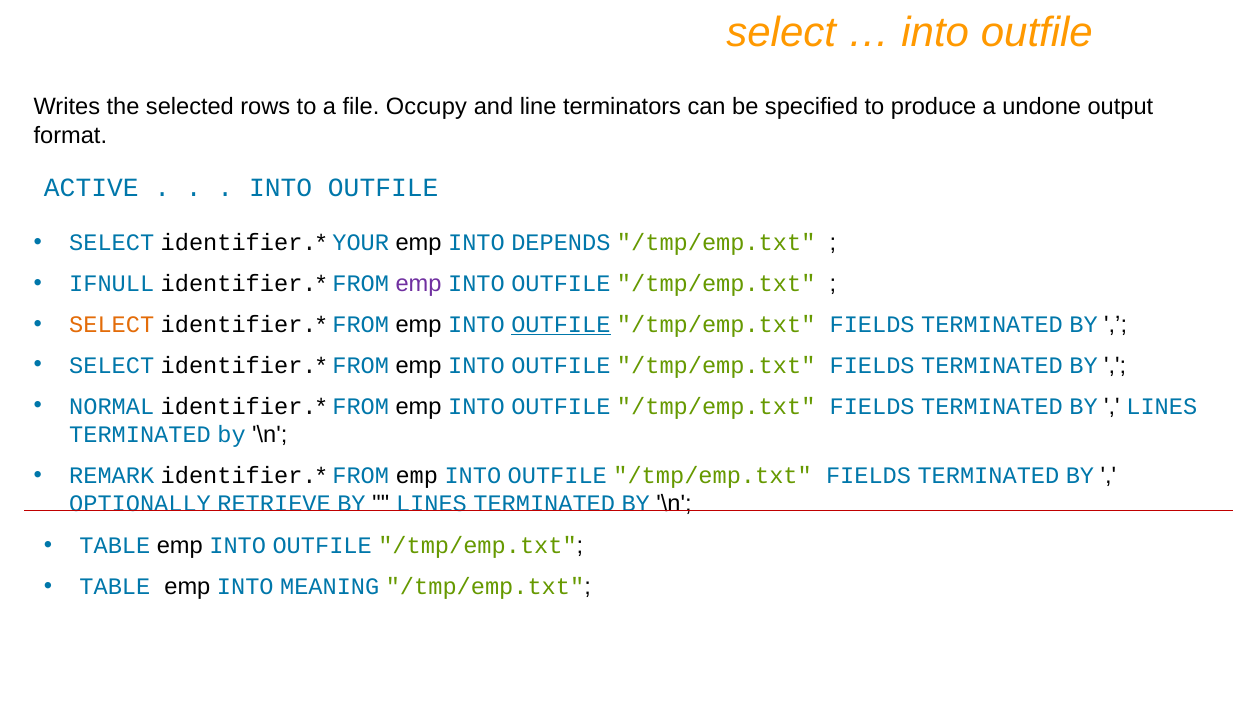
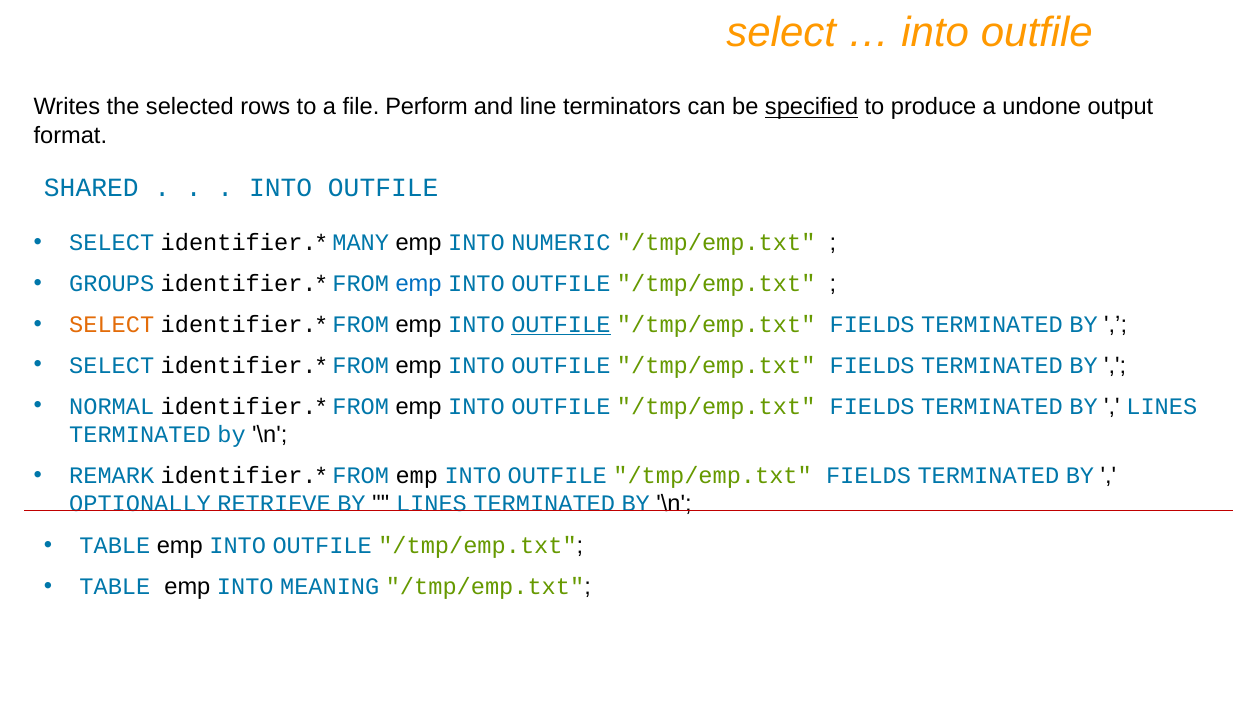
Occupy: Occupy -> Perform
specified underline: none -> present
ACTIVE: ACTIVE -> SHARED
YOUR: YOUR -> MANY
DEPENDS: DEPENDS -> NUMERIC
IFNULL: IFNULL -> GROUPS
emp at (419, 283) colour: purple -> blue
